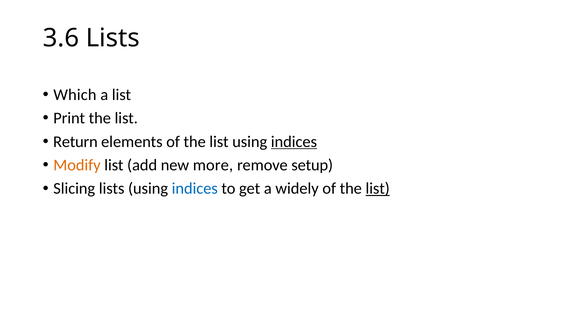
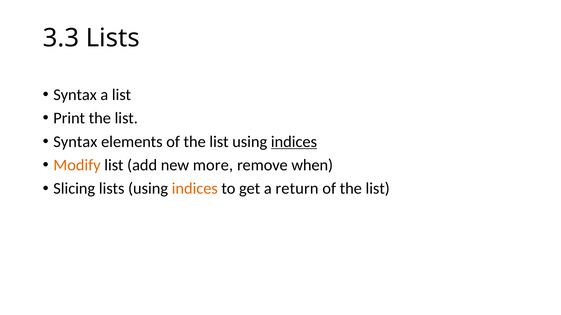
3.6: 3.6 -> 3.3
Which at (75, 95): Which -> Syntax
Return at (75, 142): Return -> Syntax
setup: setup -> when
indices at (195, 189) colour: blue -> orange
widely: widely -> return
list at (378, 189) underline: present -> none
